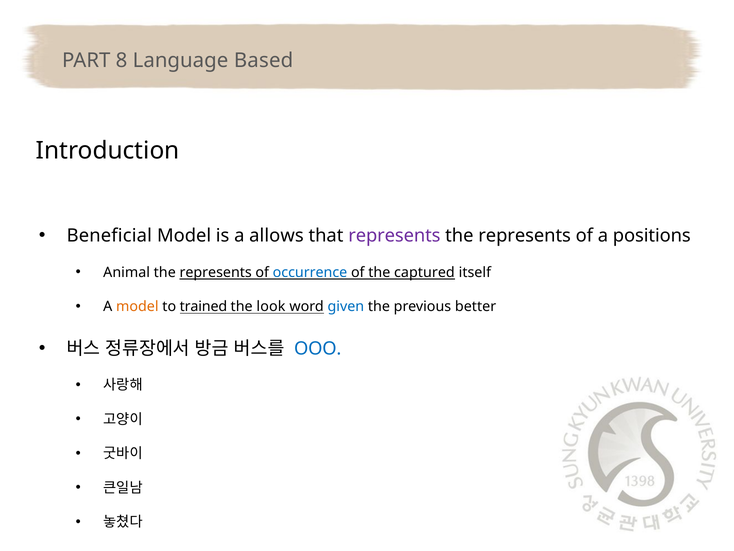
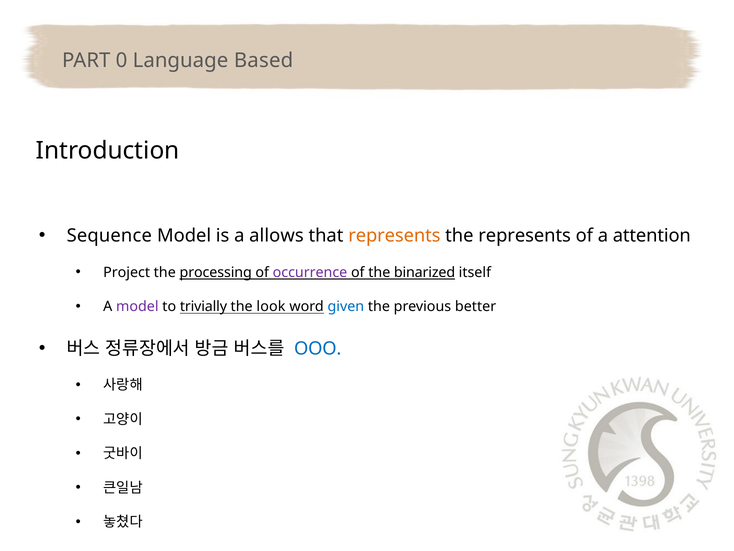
8: 8 -> 0
Beneficial: Beneficial -> Sequence
represents at (394, 236) colour: purple -> orange
positions: positions -> attention
Animal: Animal -> Project
represents at (216, 272): represents -> processing
occurrence colour: blue -> purple
captured: captured -> binarized
model at (137, 306) colour: orange -> purple
trained: trained -> trivially
